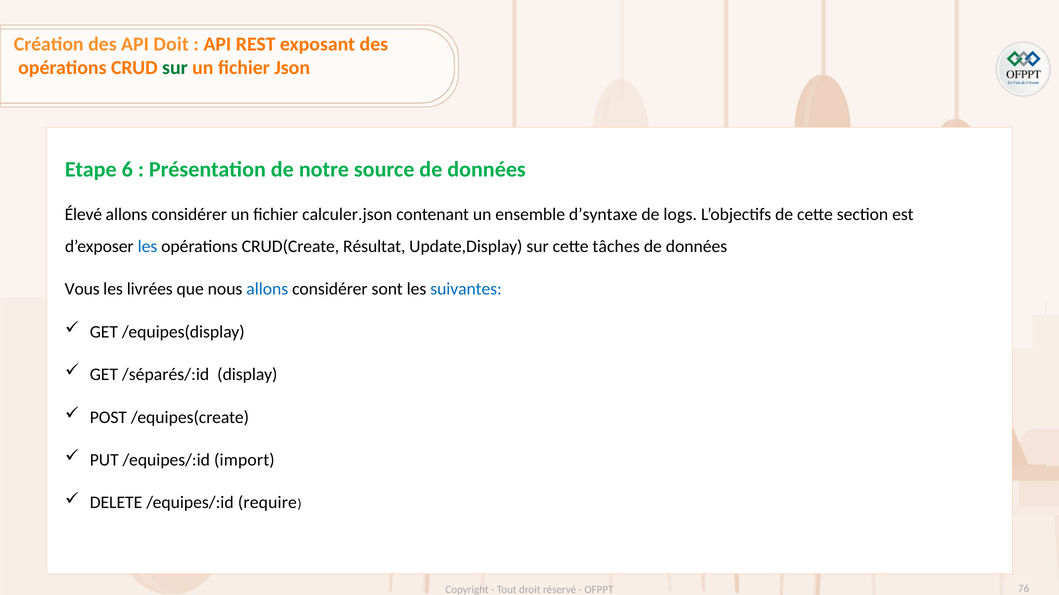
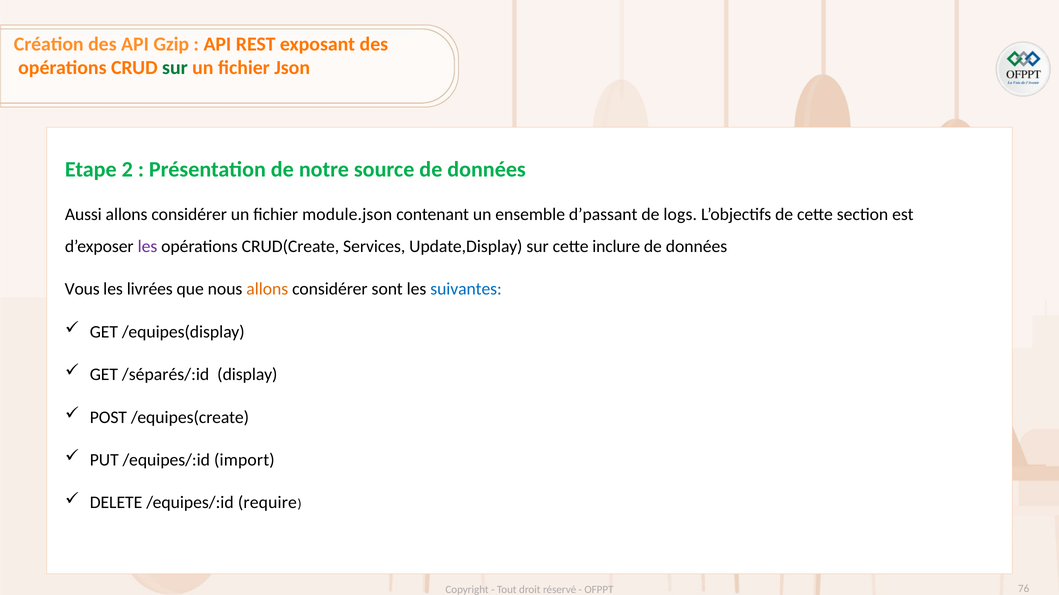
Doit: Doit -> Gzip
6: 6 -> 2
Élevé: Élevé -> Aussi
calculer.json: calculer.json -> module.json
d’syntaxe: d’syntaxe -> d’passant
les at (147, 247) colour: blue -> purple
Résultat: Résultat -> Services
tâches: tâches -> inclure
allons at (267, 289) colour: blue -> orange
